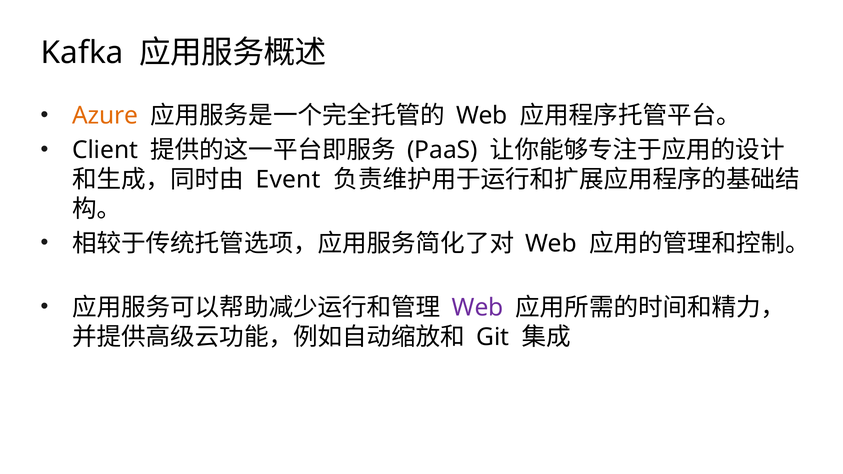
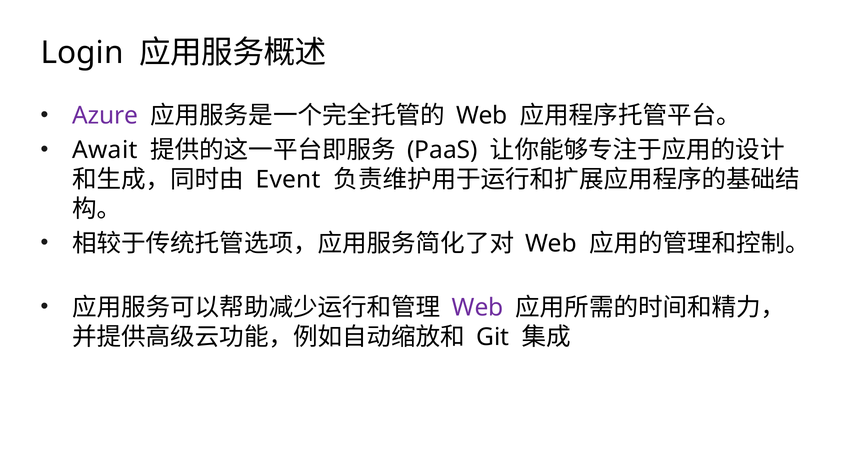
Kafka: Kafka -> Login
Azure colour: orange -> purple
Client: Client -> Await
